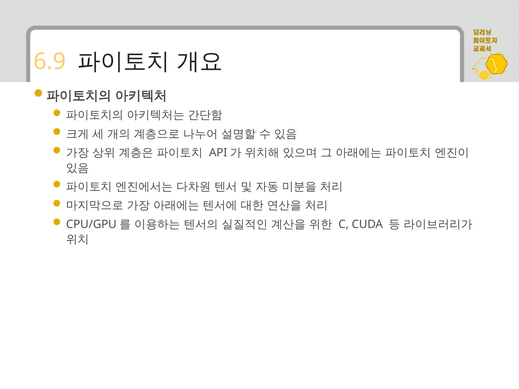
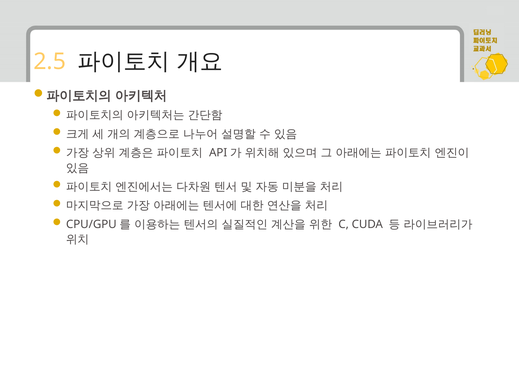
6.9: 6.9 -> 2.5
